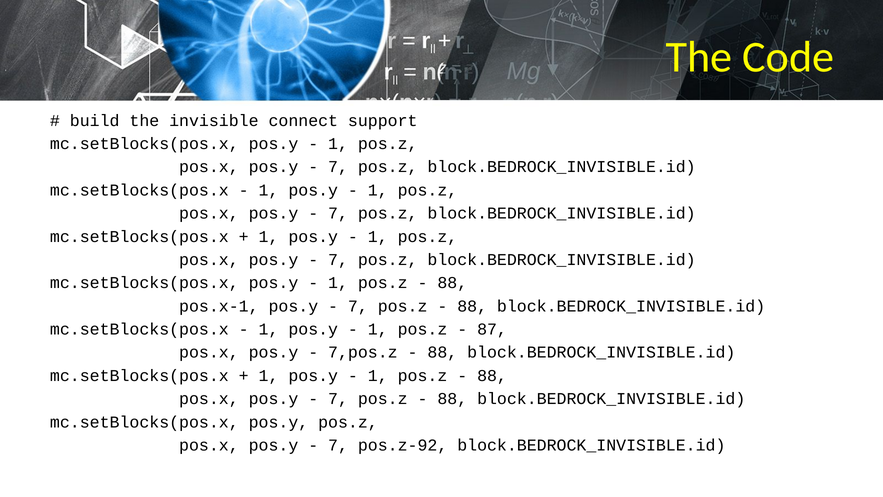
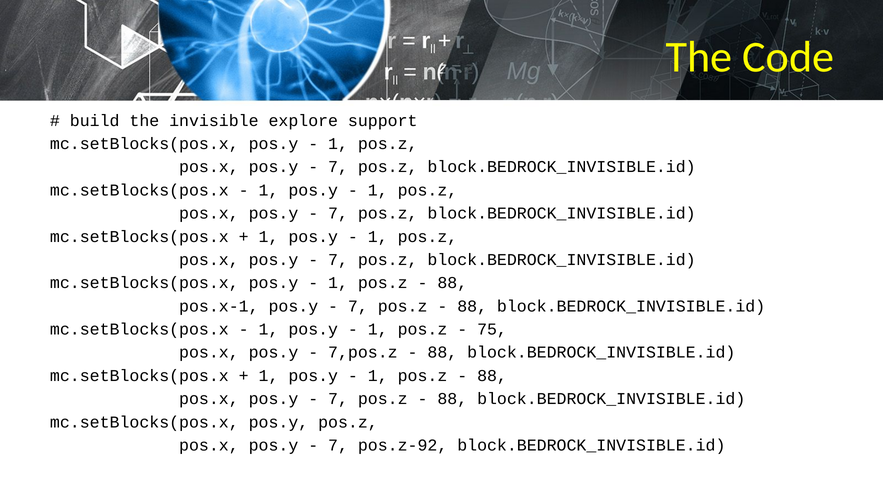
connect: connect -> explore
87: 87 -> 75
